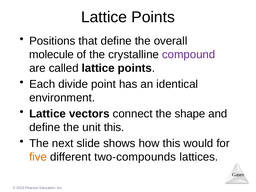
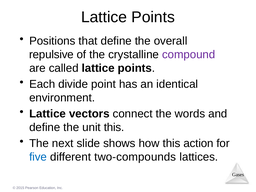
molecule: molecule -> repulsive
shape: shape -> words
would: would -> action
five colour: orange -> blue
